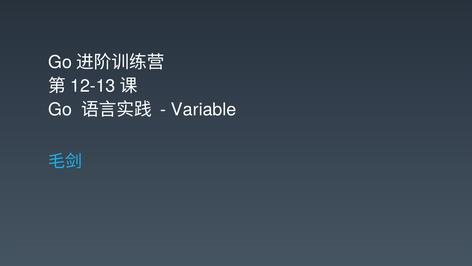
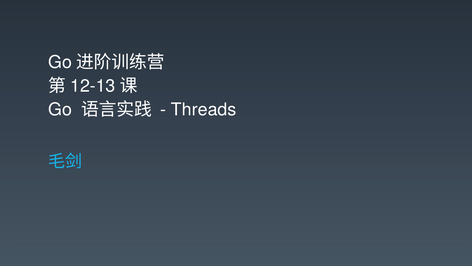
Variable: Variable -> Threads
